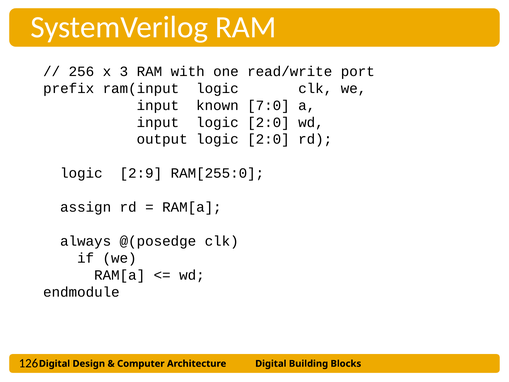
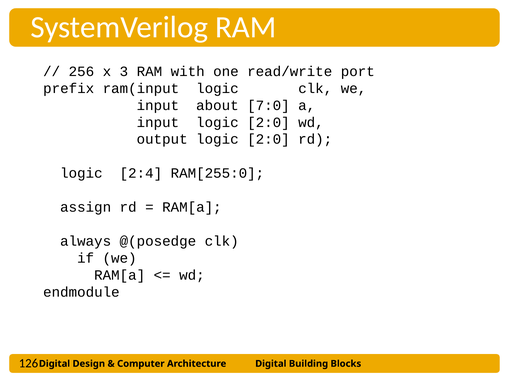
known: known -> about
2:9: 2:9 -> 2:4
